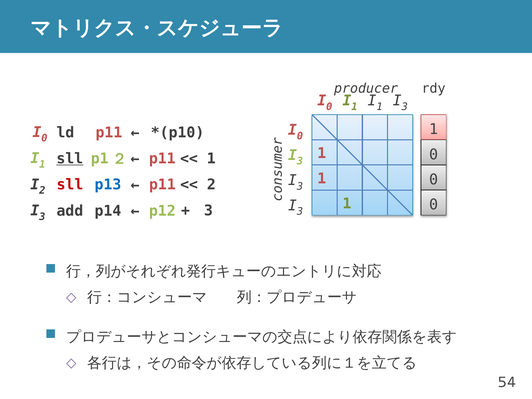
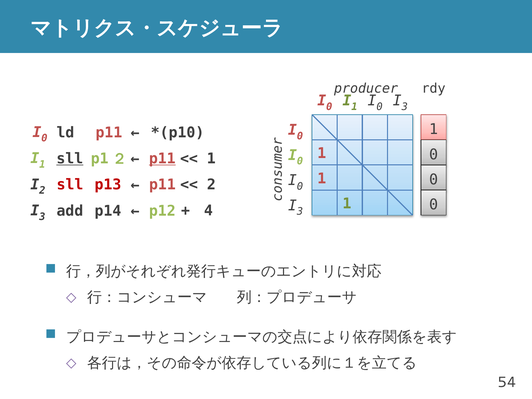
1 at (380, 107): 1 -> 0
3 at (300, 161): 3 -> 0
p11 at (162, 159) underline: none -> present
3 at (300, 186): 3 -> 0
p13 colour: blue -> red
p12 3: 3 -> 4
